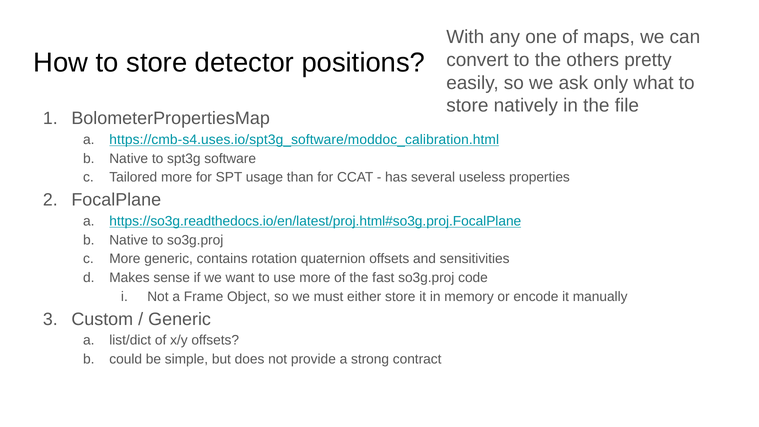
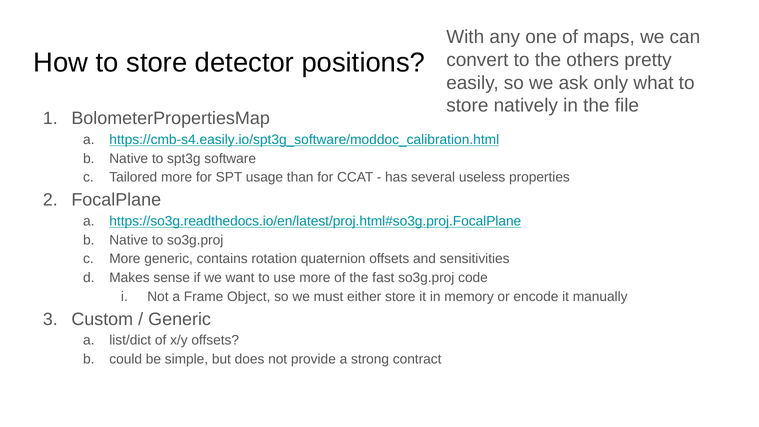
https://cmb-s4.uses.io/spt3g_software/moddoc_calibration.html: https://cmb-s4.uses.io/spt3g_software/moddoc_calibration.html -> https://cmb-s4.easily.io/spt3g_software/moddoc_calibration.html
